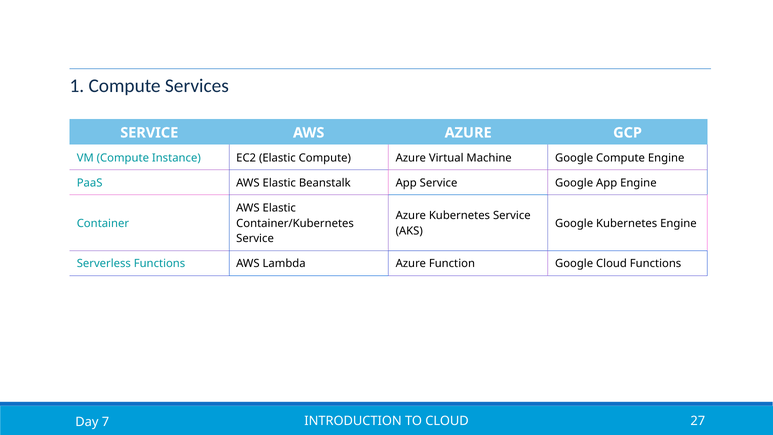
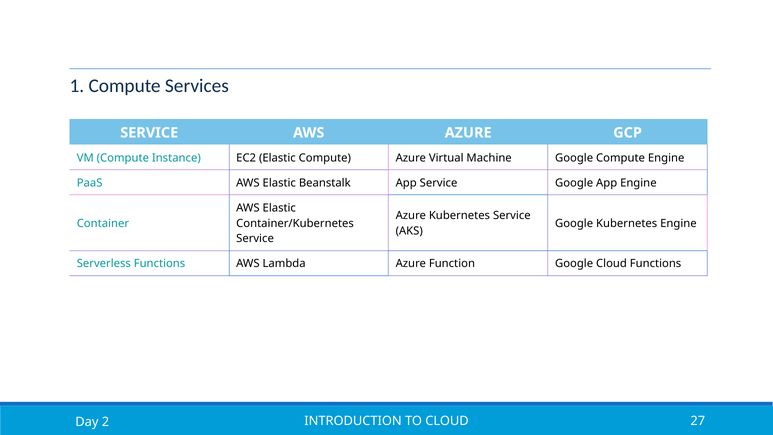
7: 7 -> 2
